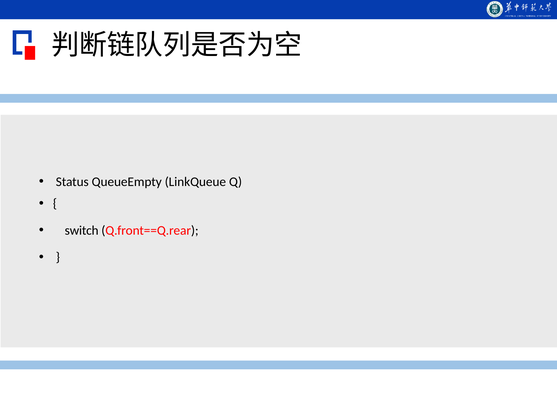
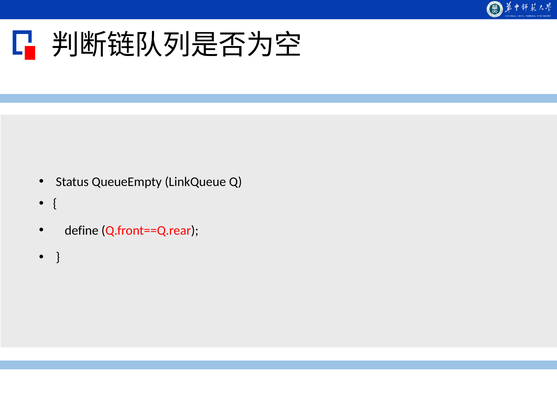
switch: switch -> define
